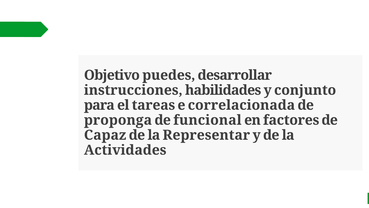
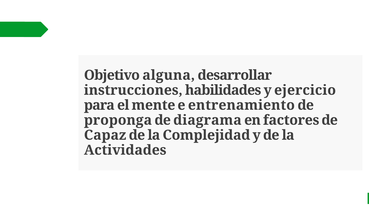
puedes: puedes -> alguna
conjunto: conjunto -> ejercicio
tareas: tareas -> mente
correlacionada: correlacionada -> entrenamiento
funcional: funcional -> diagrama
Representar: Representar -> Complejidad
